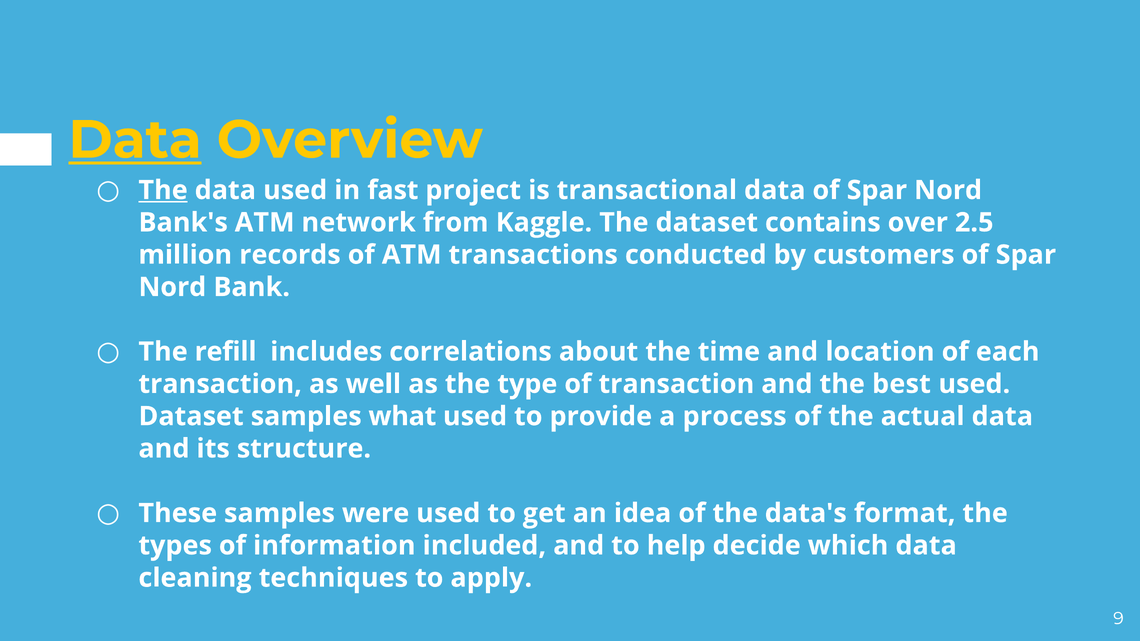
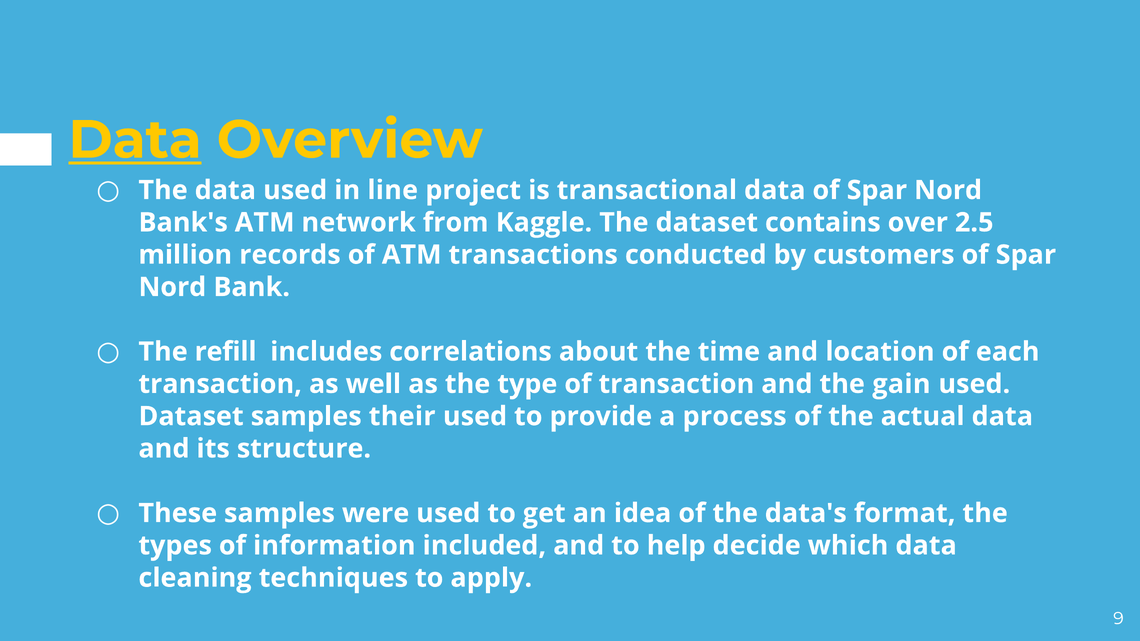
The at (163, 190) underline: present -> none
fast: fast -> line
best: best -> gain
what: what -> their
